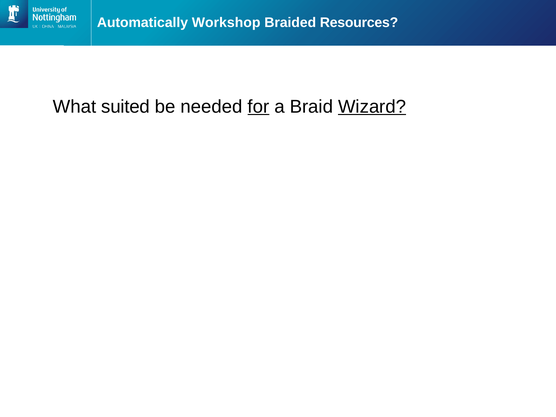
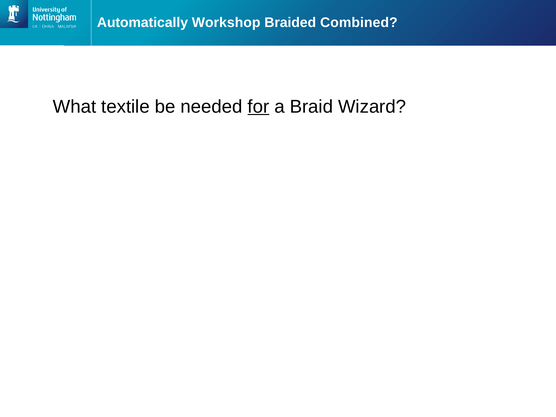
Resources: Resources -> Combined
suited: suited -> textile
Wizard underline: present -> none
